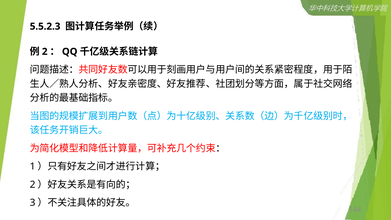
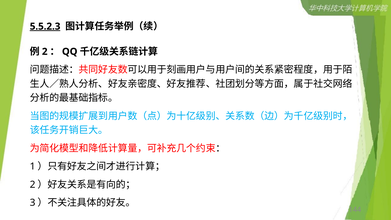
5.5.2.3 underline: none -> present
